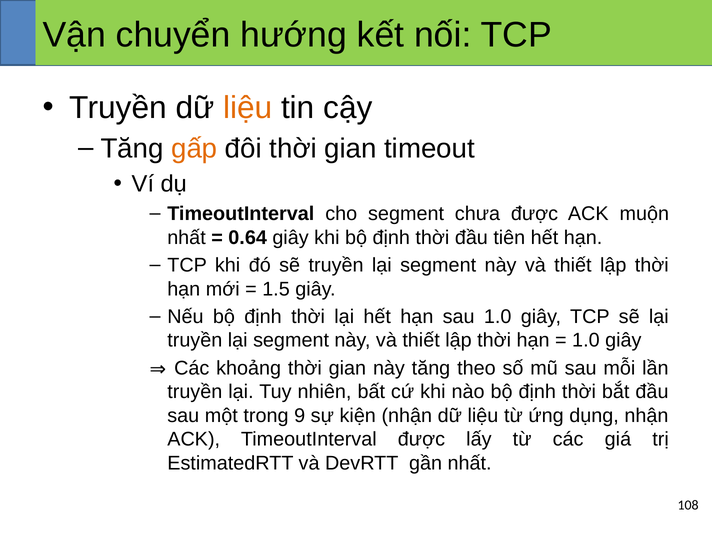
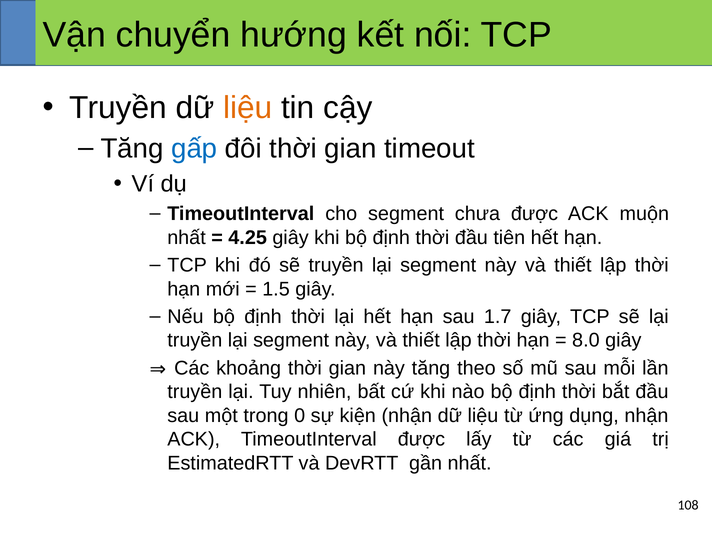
gấp colour: orange -> blue
0.64: 0.64 -> 4.25
sau 1.0: 1.0 -> 1.7
1.0 at (586, 340): 1.0 -> 8.0
9: 9 -> 0
